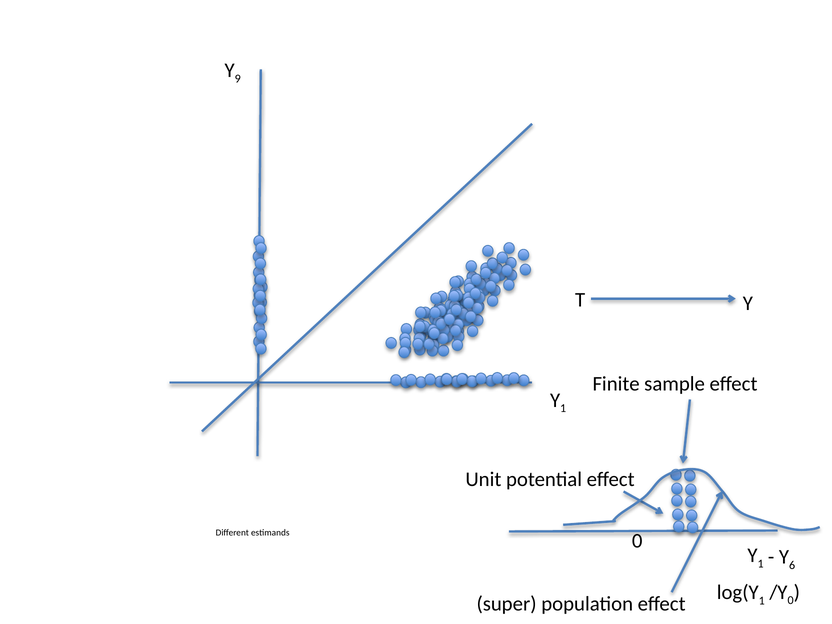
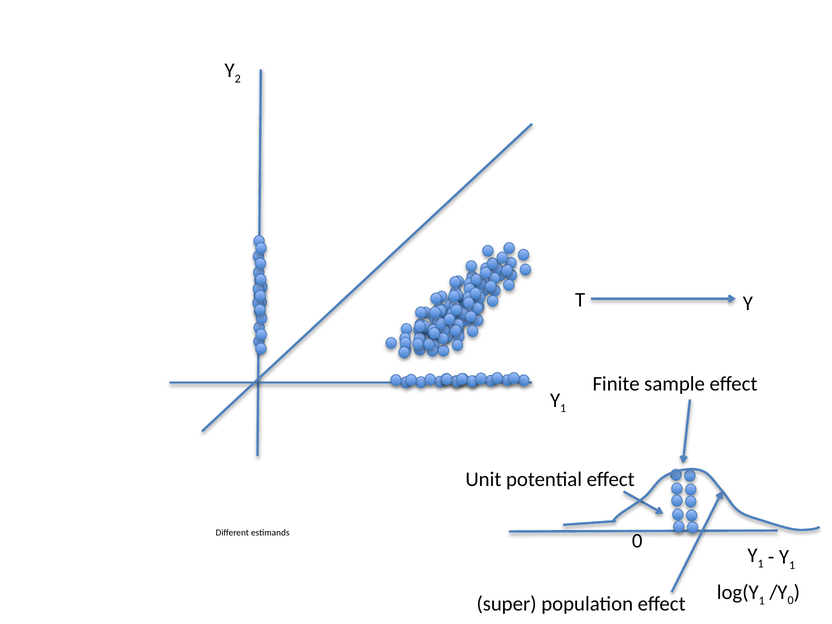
9: 9 -> 2
6 at (792, 565): 6 -> 1
